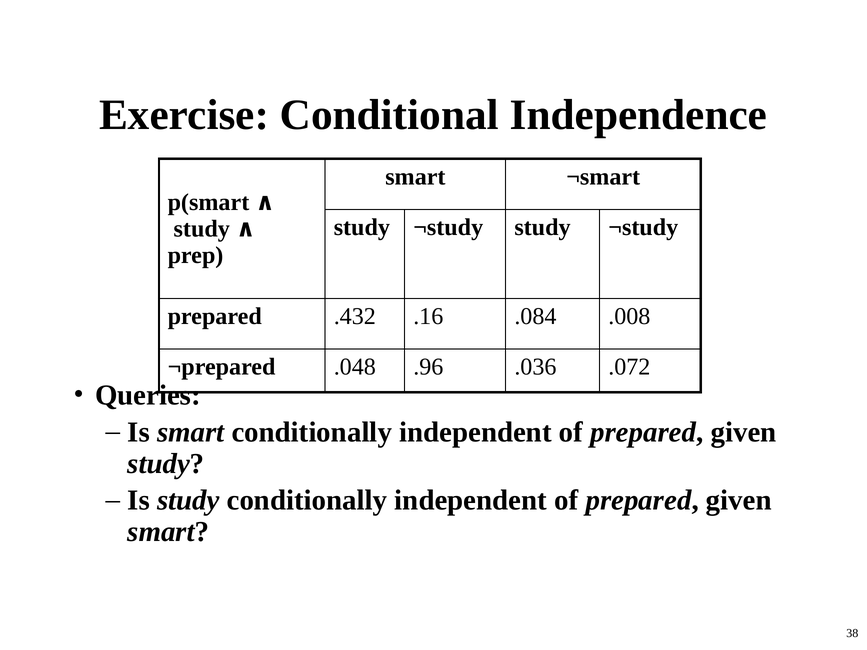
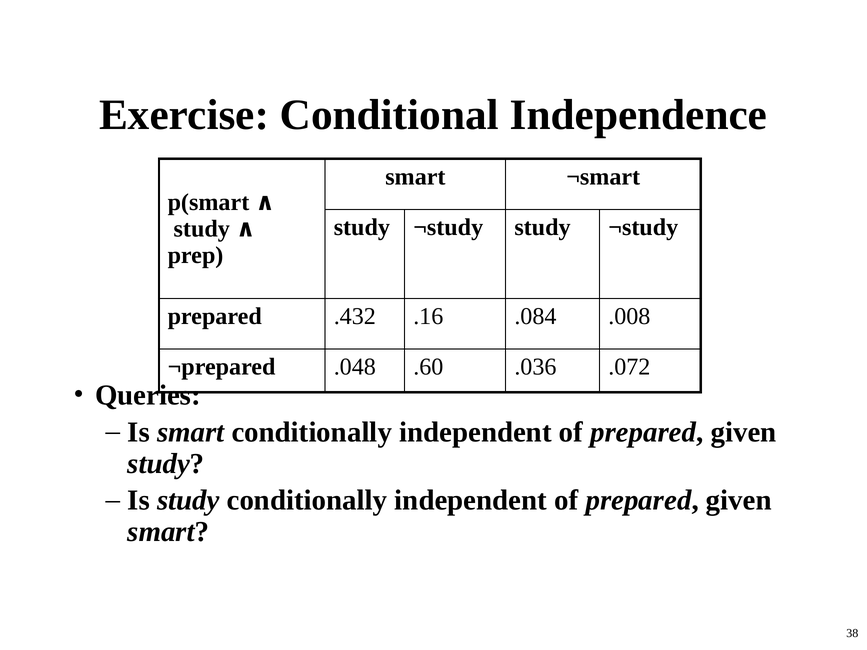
.96: .96 -> .60
